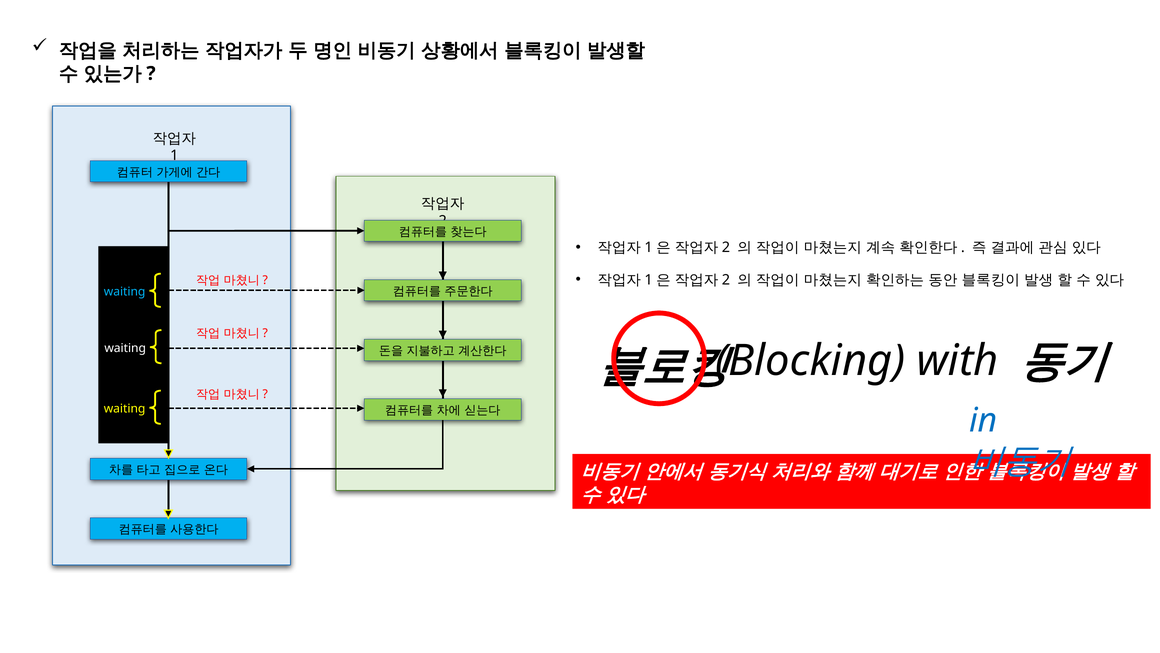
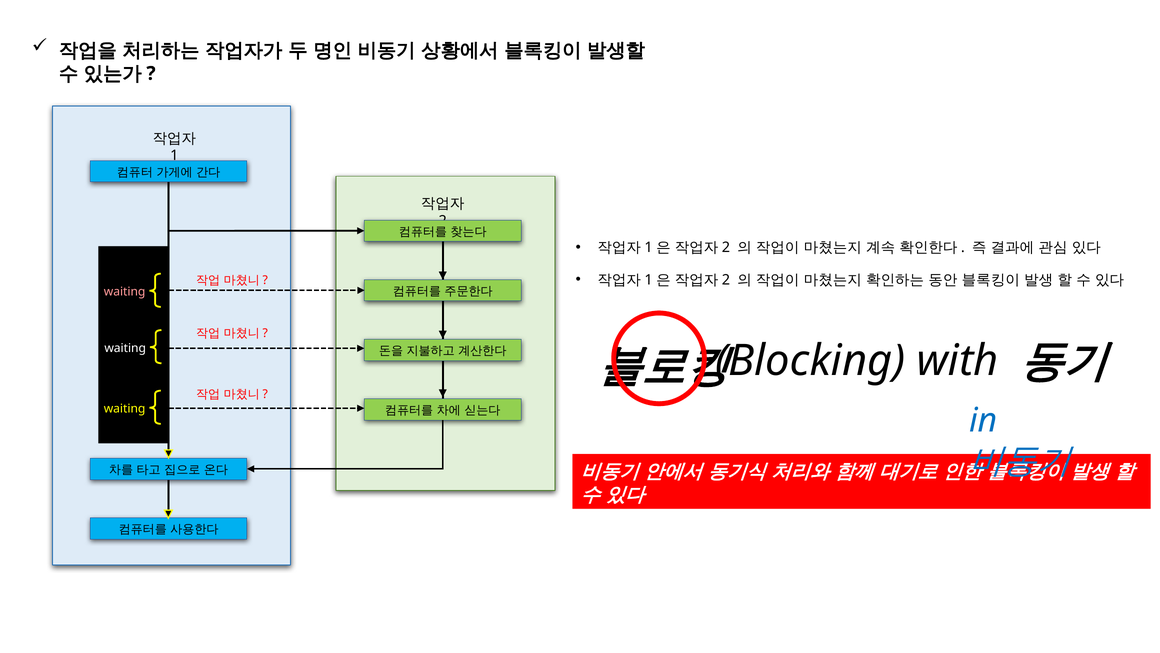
waiting at (125, 292) colour: light blue -> pink
